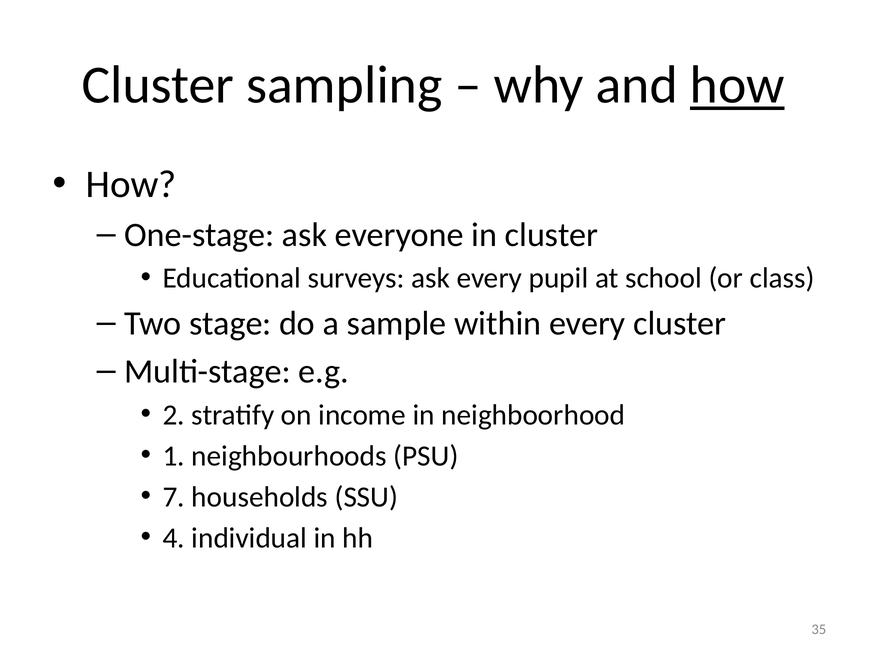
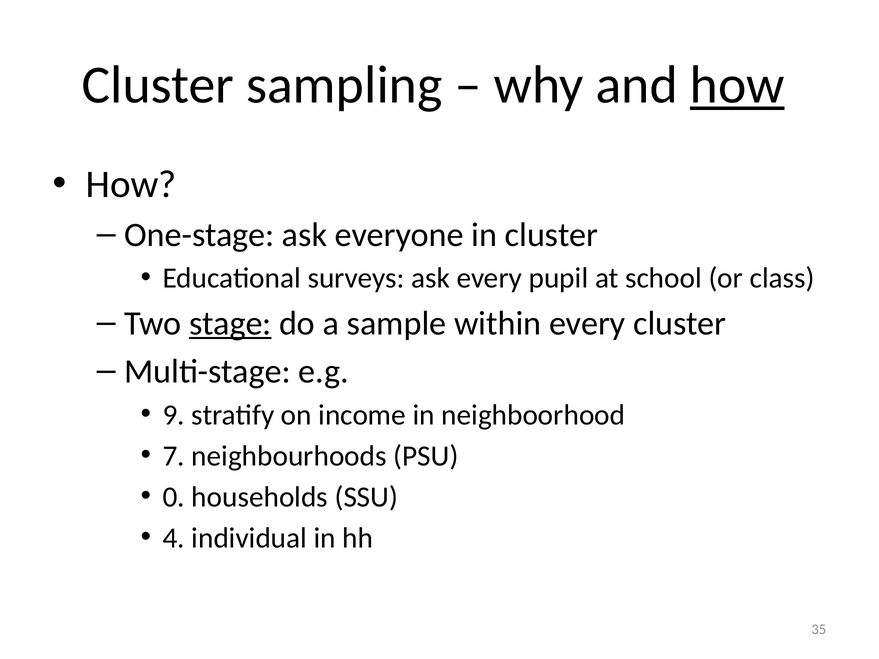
stage underline: none -> present
2: 2 -> 9
1: 1 -> 7
7: 7 -> 0
